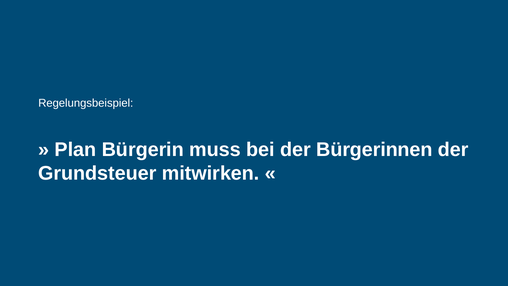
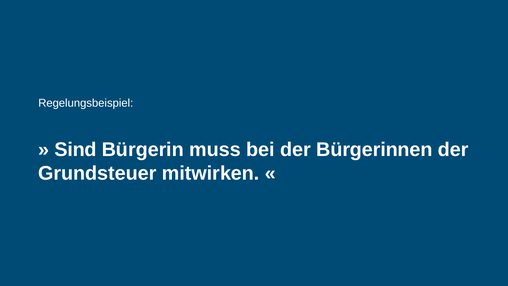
Plan: Plan -> Sind
